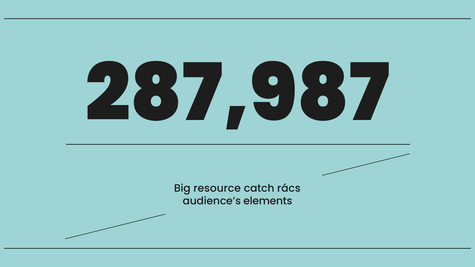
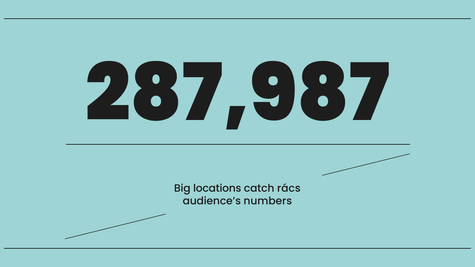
resource: resource -> locations
elements: elements -> numbers
